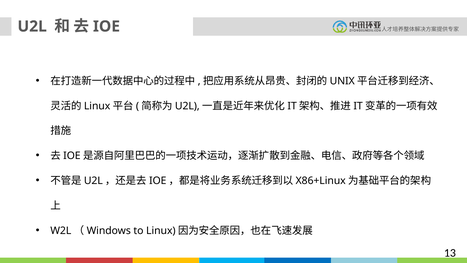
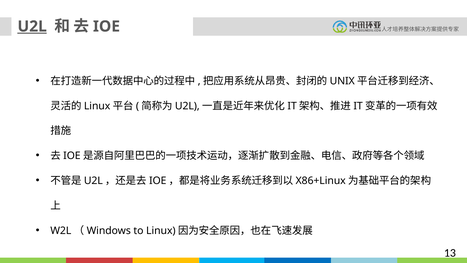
U2L underline: none -> present
